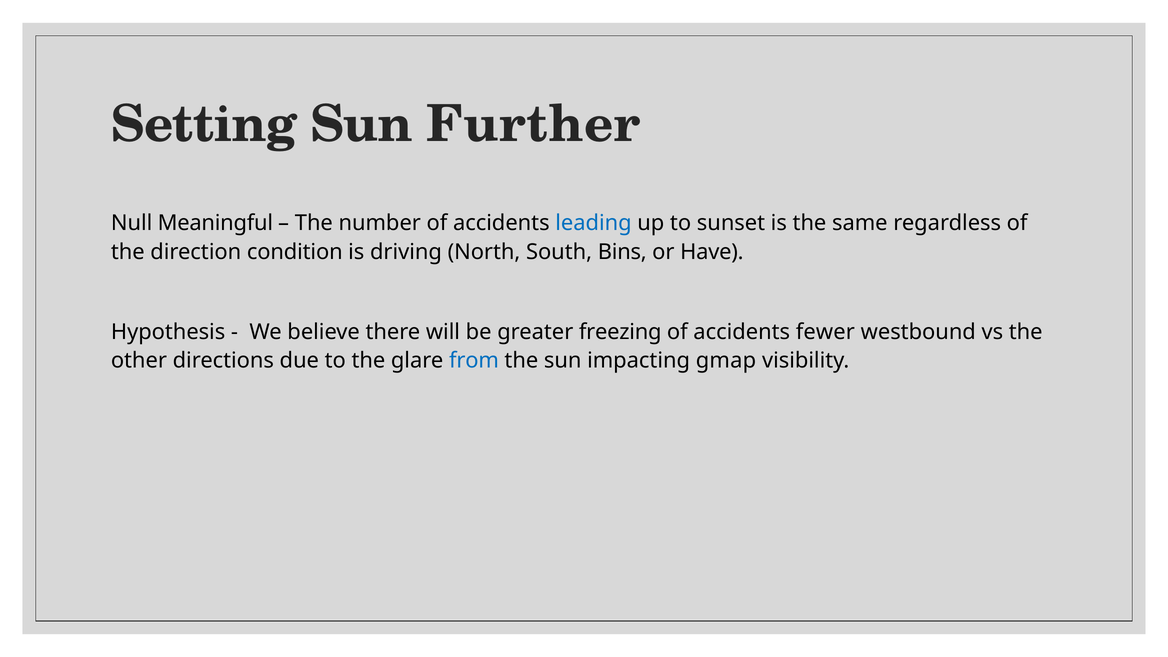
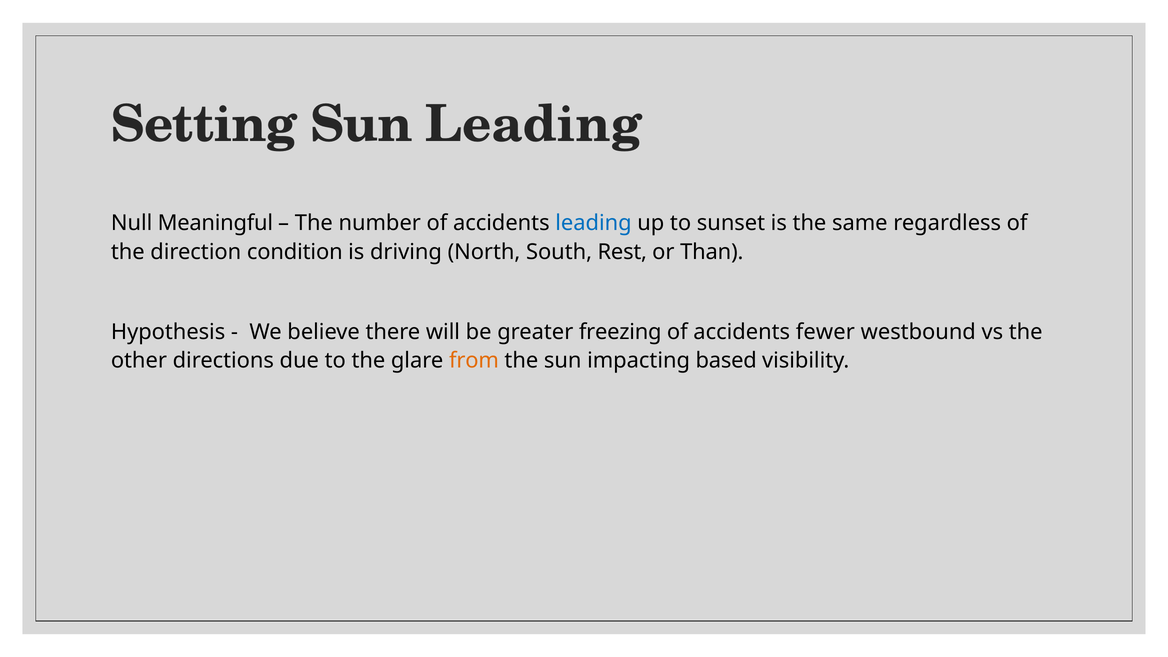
Sun Further: Further -> Leading
Bins: Bins -> Rest
Have: Have -> Than
from colour: blue -> orange
gmap: gmap -> based
